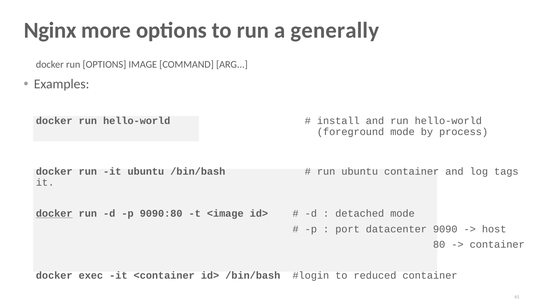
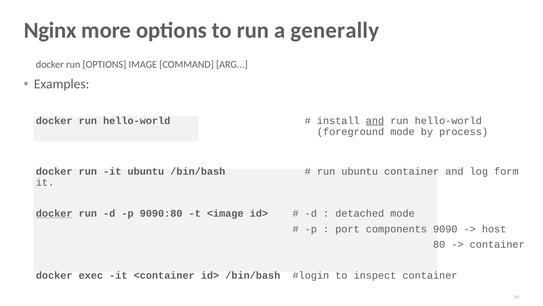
and at (375, 120) underline: none -> present
tags: tags -> form
datacenter: datacenter -> components
reduced: reduced -> inspect
